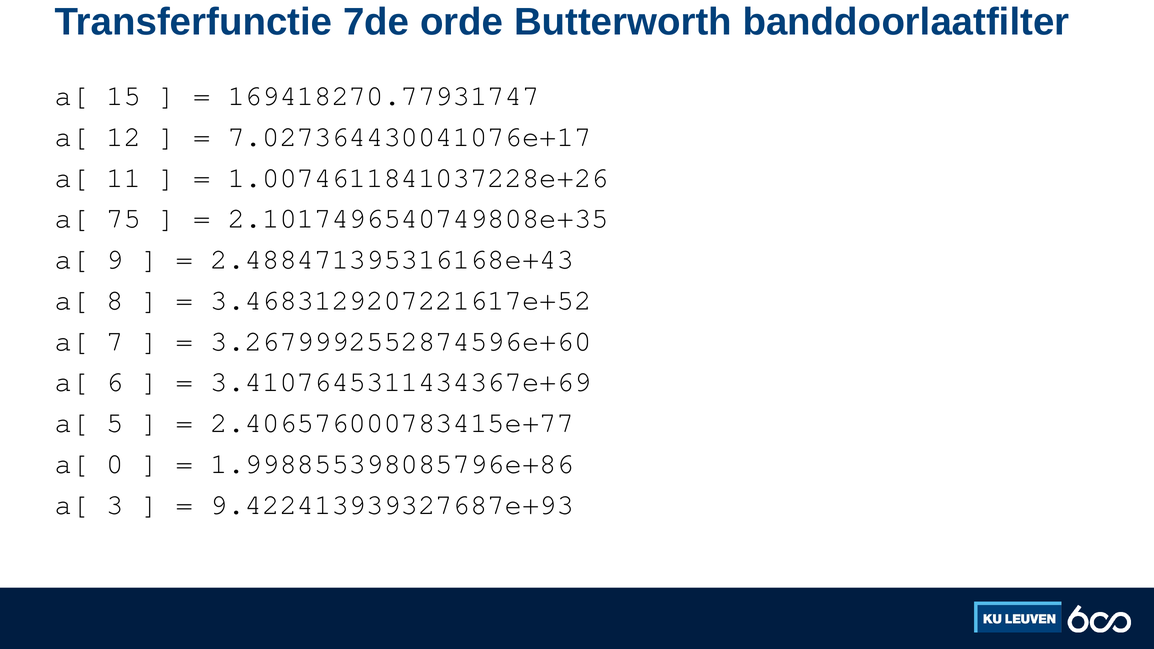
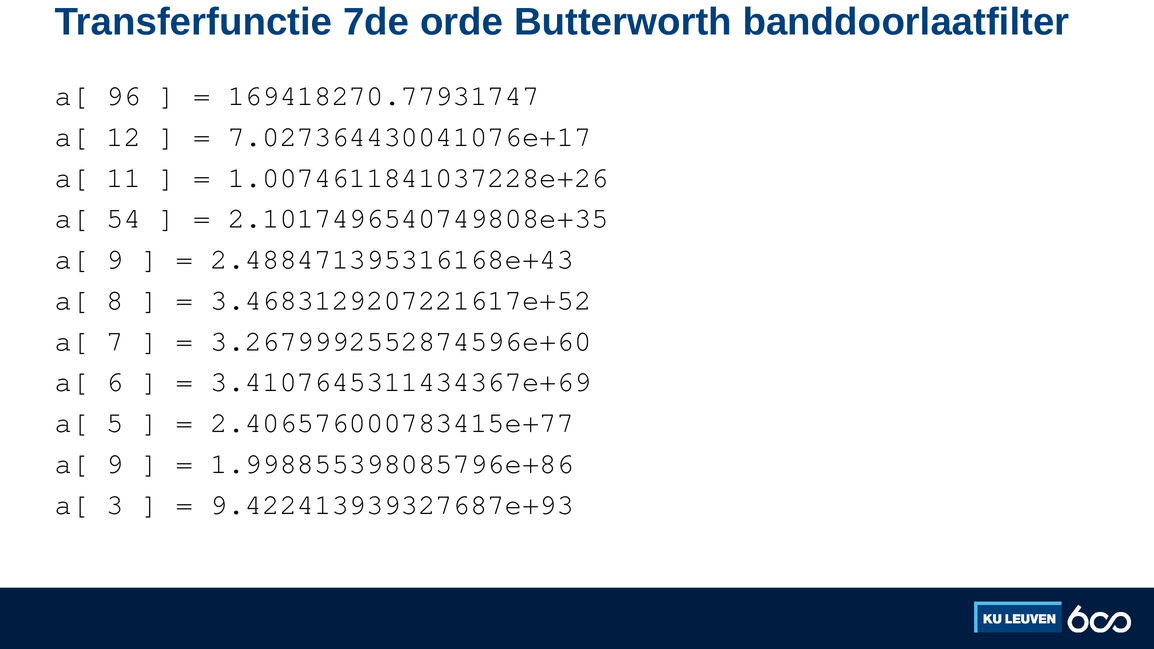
15: 15 -> 96
75: 75 -> 54
0 at (115, 464): 0 -> 9
